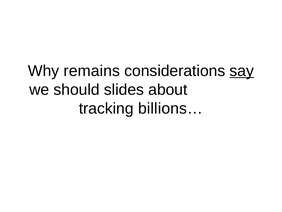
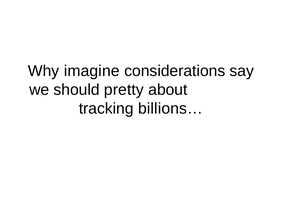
remains: remains -> imagine
say underline: present -> none
slides: slides -> pretty
